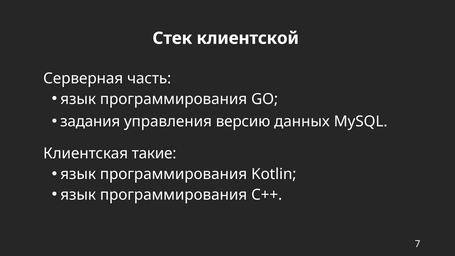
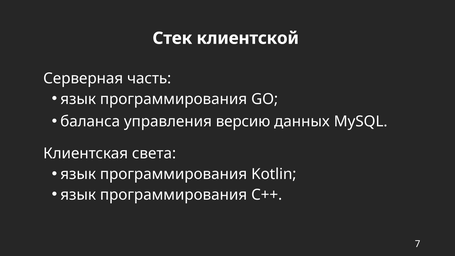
задания: задания -> баланса
такие: такие -> света
